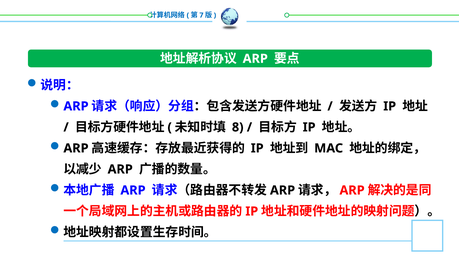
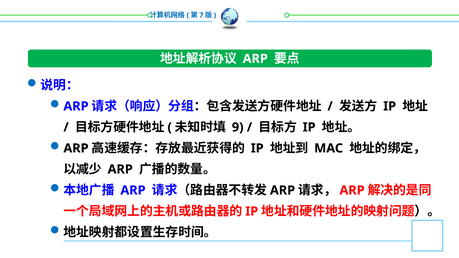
8: 8 -> 9
